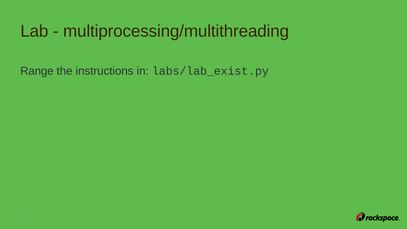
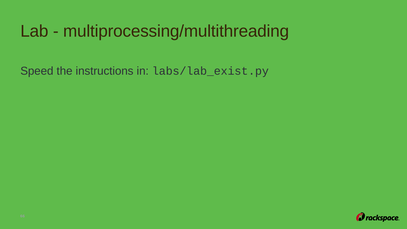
Range: Range -> Speed
